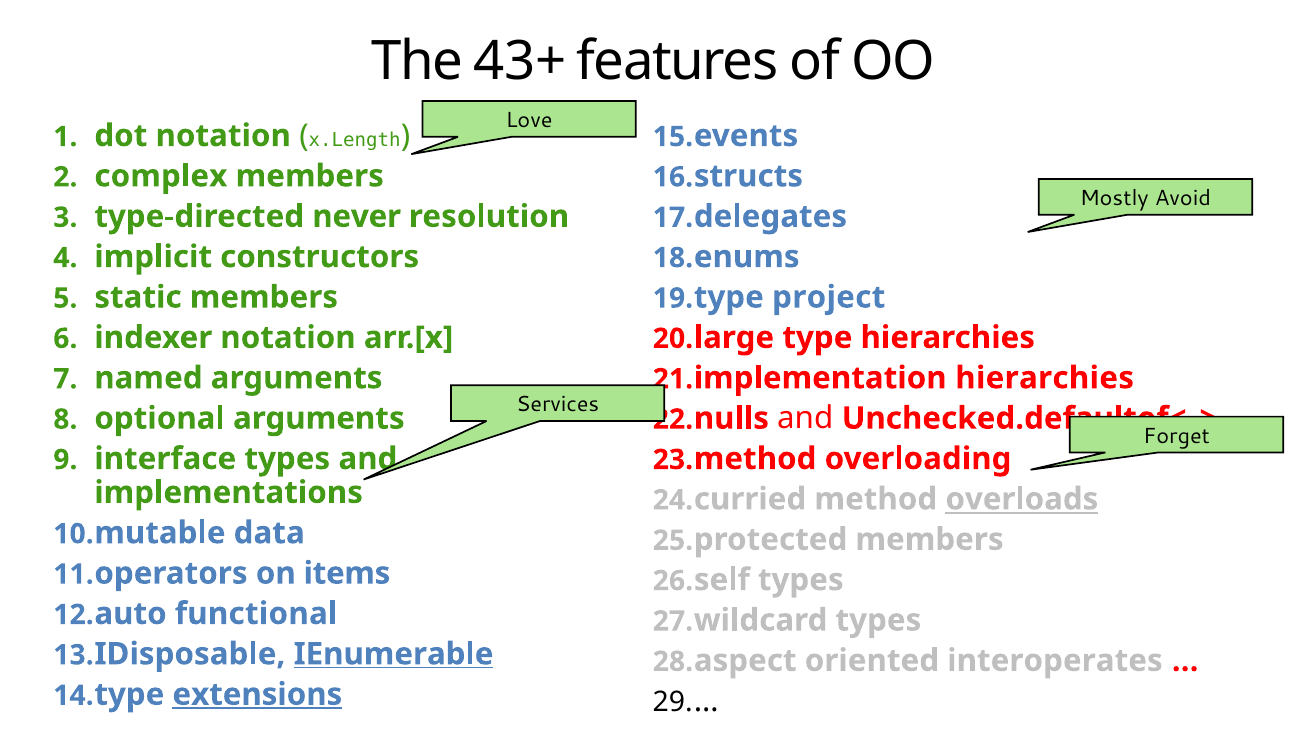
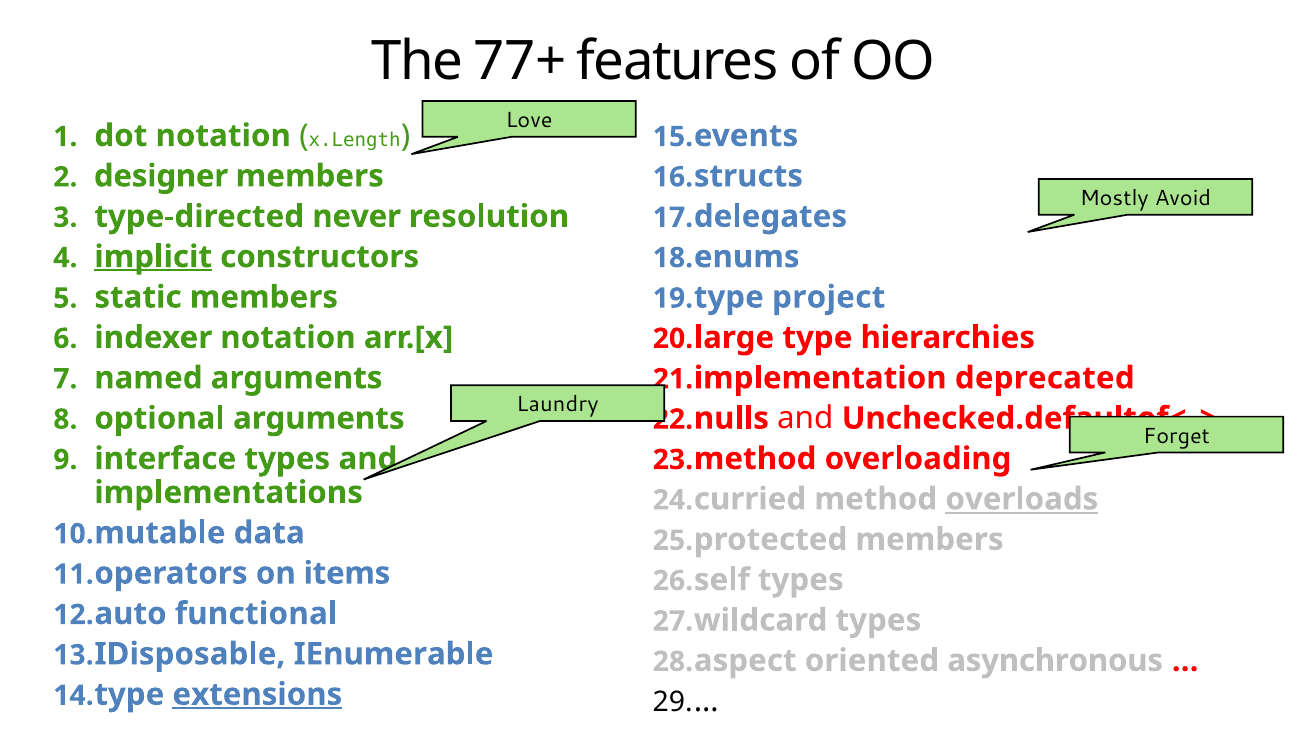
43+: 43+ -> 77+
complex: complex -> designer
implicit underline: none -> present
hierarchies at (1045, 378): hierarchies -> deprecated
Services: Services -> Laundry
IEnumerable underline: present -> none
interoperates: interoperates -> asynchronous
